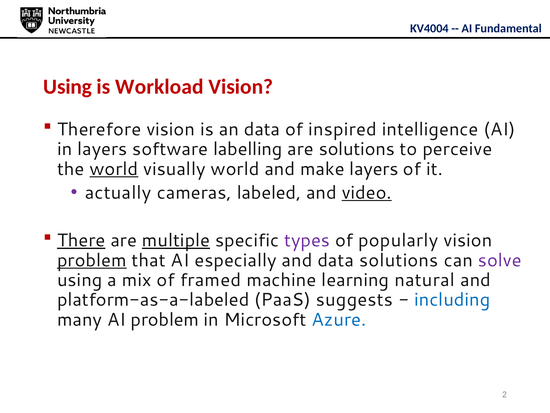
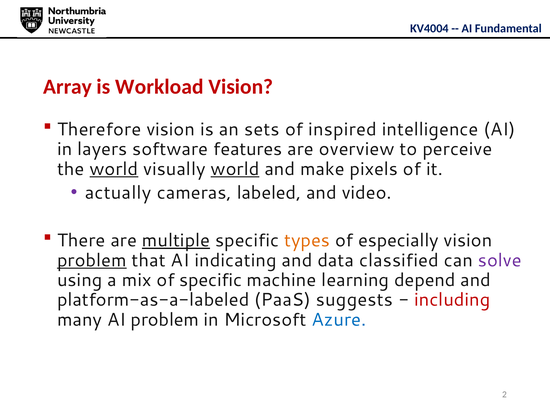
Using at (68, 87): Using -> Array
an data: data -> sets
labelling: labelling -> features
are solutions: solutions -> overview
world at (235, 169) underline: none -> present
make layers: layers -> pixels
video underline: present -> none
There underline: present -> none
types colour: purple -> orange
popularly: popularly -> especially
especially: especially -> indicating
data solutions: solutions -> classified
of framed: framed -> specific
natural: natural -> depend
including colour: blue -> red
